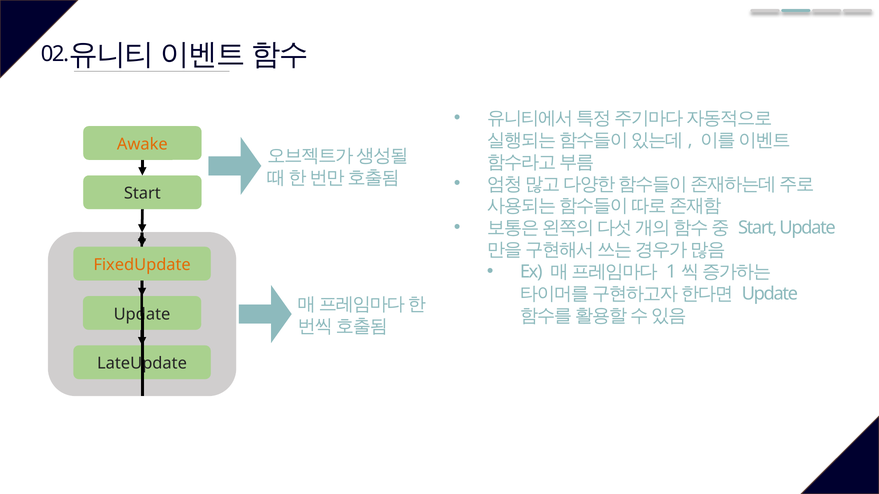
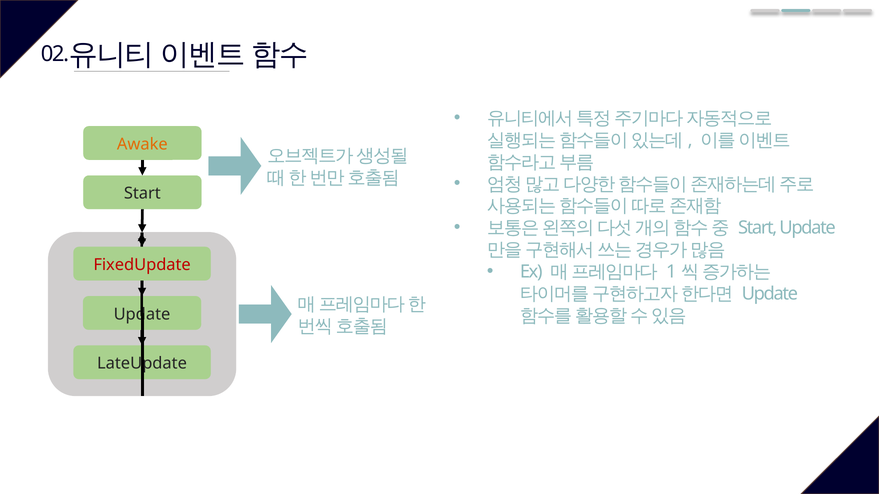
FixedUpdate colour: orange -> red
